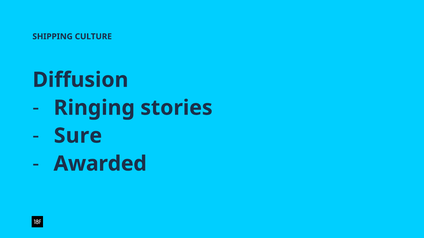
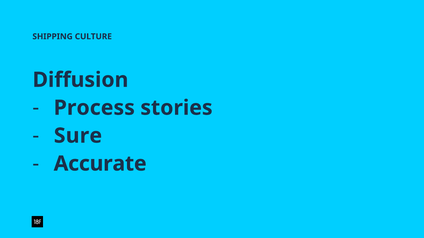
Ringing: Ringing -> Process
Awarded: Awarded -> Accurate
